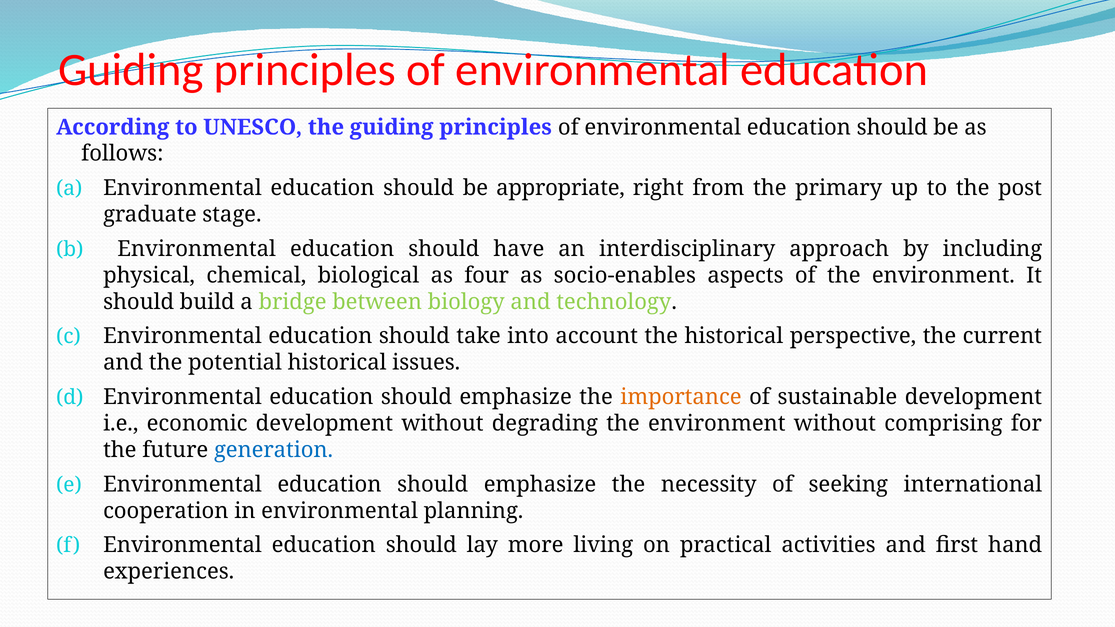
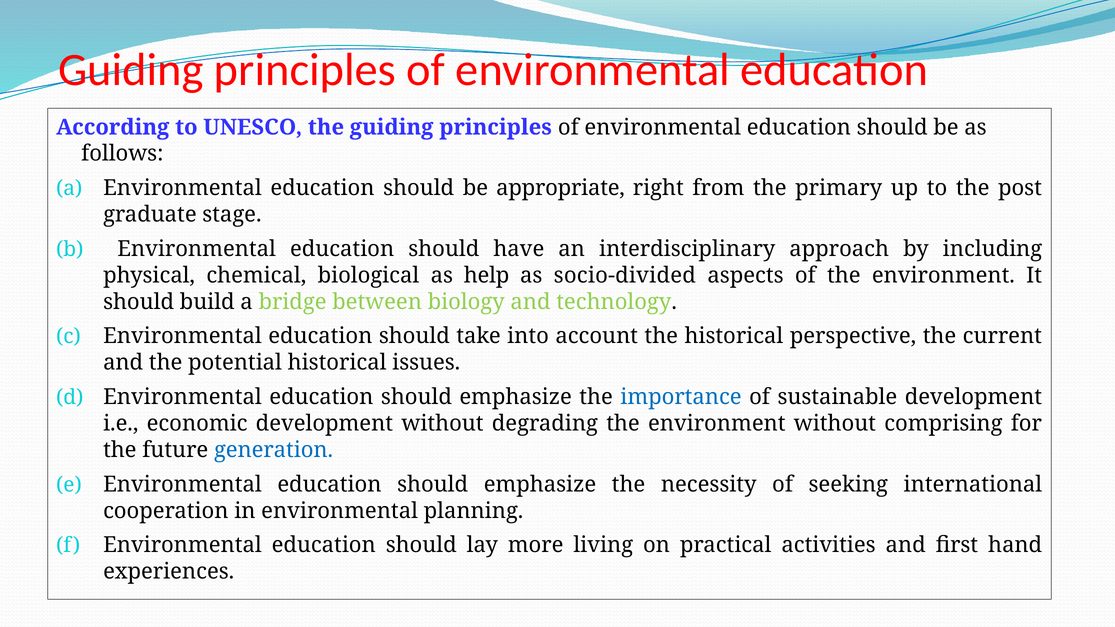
four: four -> help
socio-enables: socio-enables -> socio-divided
importance colour: orange -> blue
